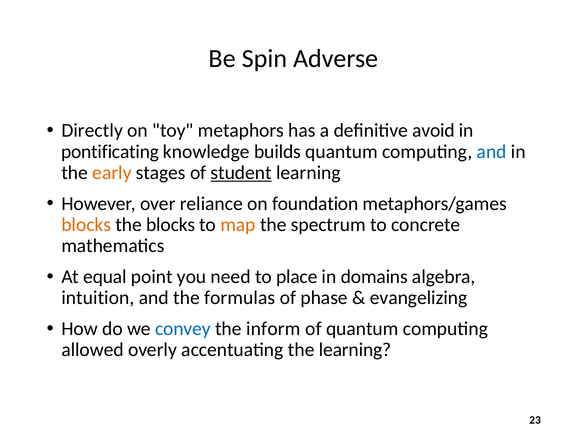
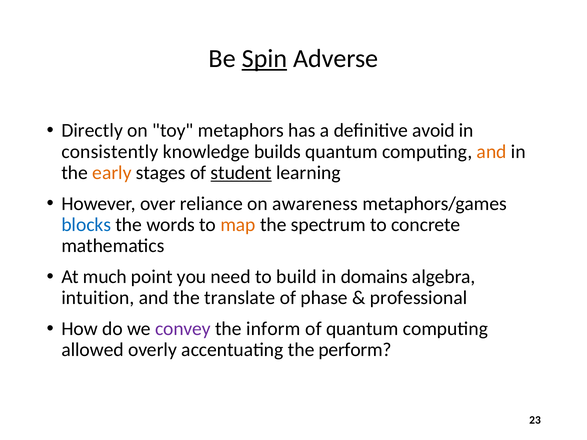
Spin underline: none -> present
pontificating: pontificating -> consistently
and at (492, 152) colour: blue -> orange
foundation: foundation -> awareness
blocks at (86, 225) colour: orange -> blue
the blocks: blocks -> words
equal: equal -> much
place: place -> build
formulas: formulas -> translate
evangelizing: evangelizing -> professional
convey colour: blue -> purple
the learning: learning -> perform
